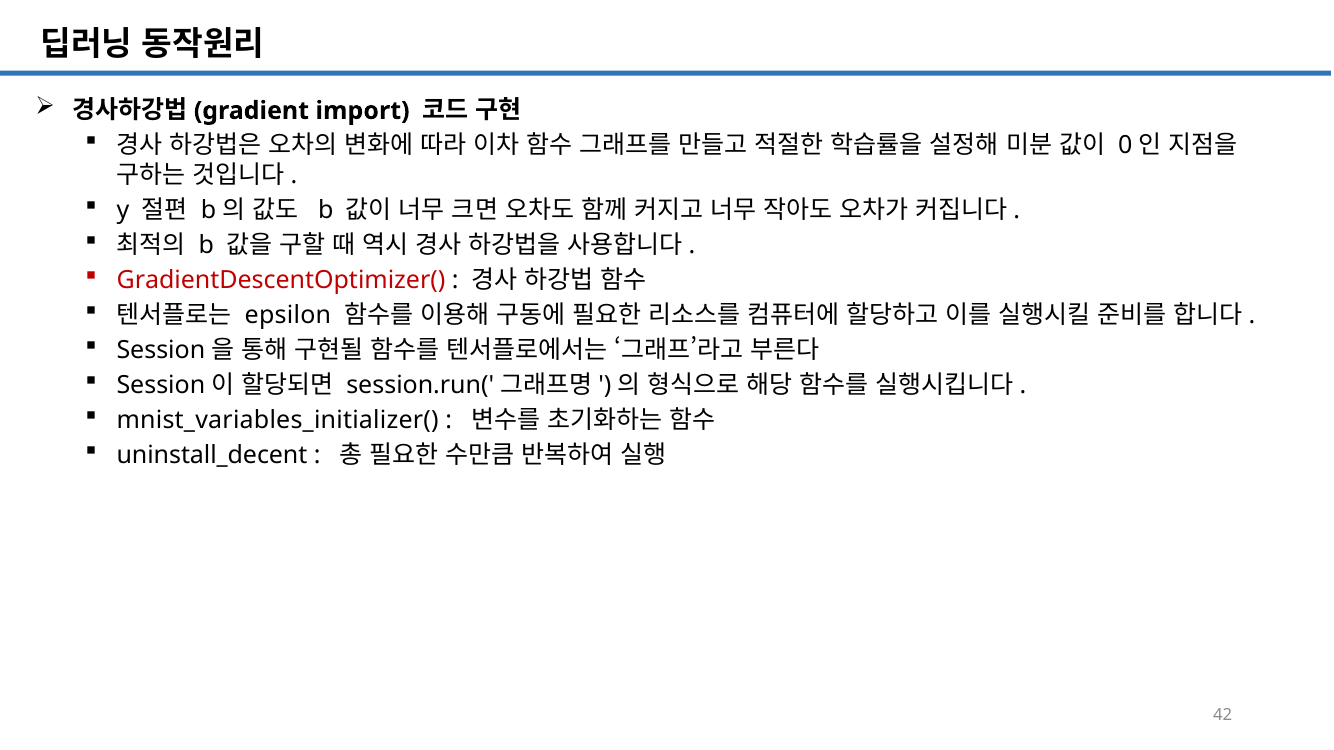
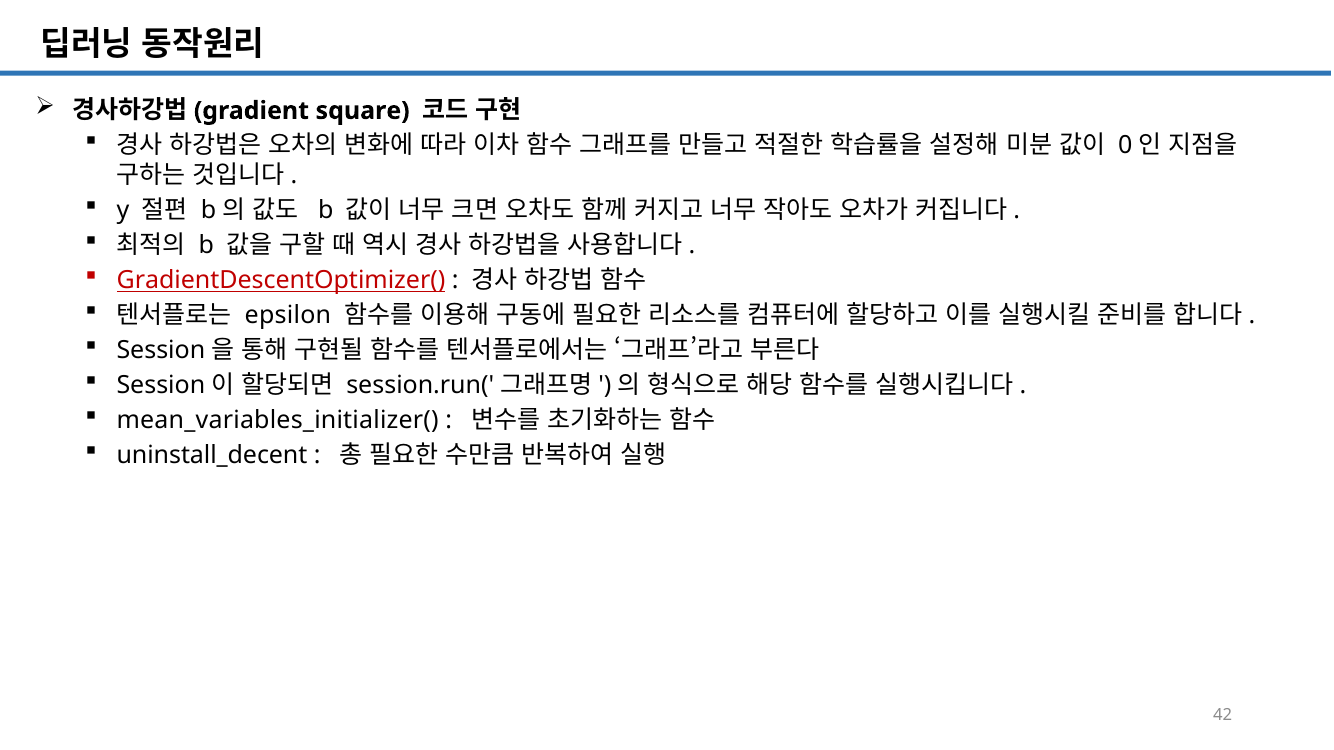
import: import -> square
GradientDescentOptimizer( underline: none -> present
mnist_variables_initializer(: mnist_variables_initializer( -> mean_variables_initializer(
